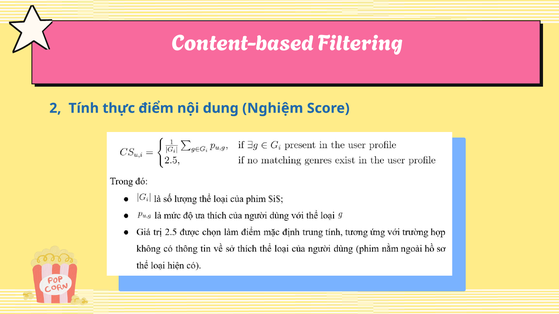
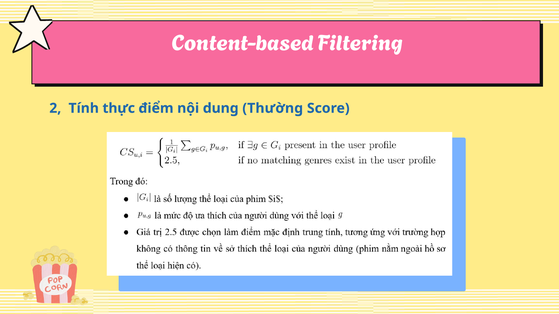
Nghiệm: Nghiệm -> Thường
